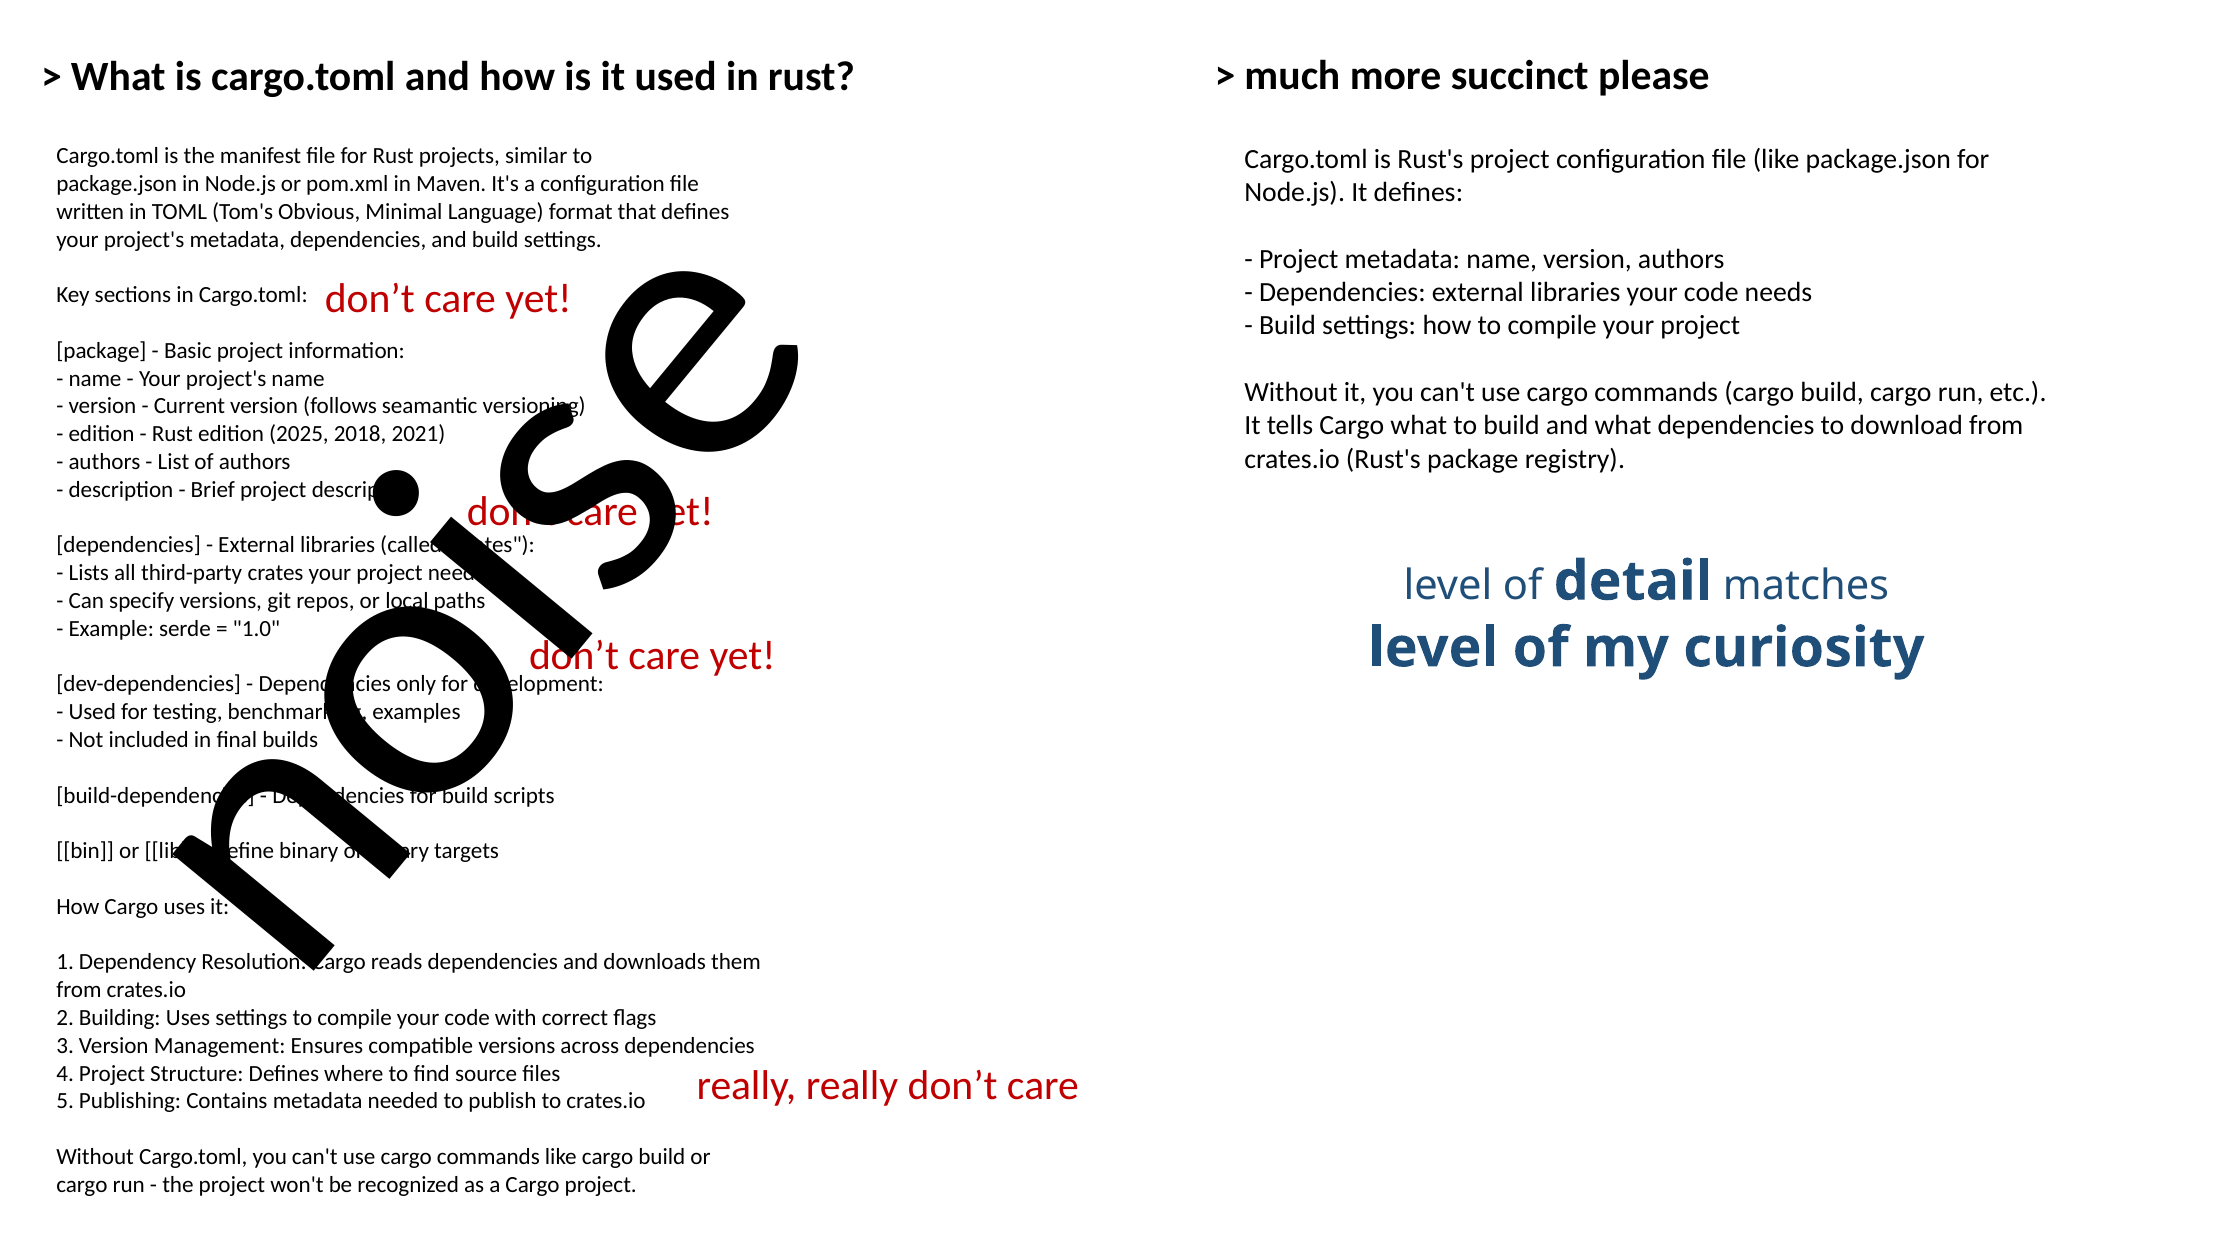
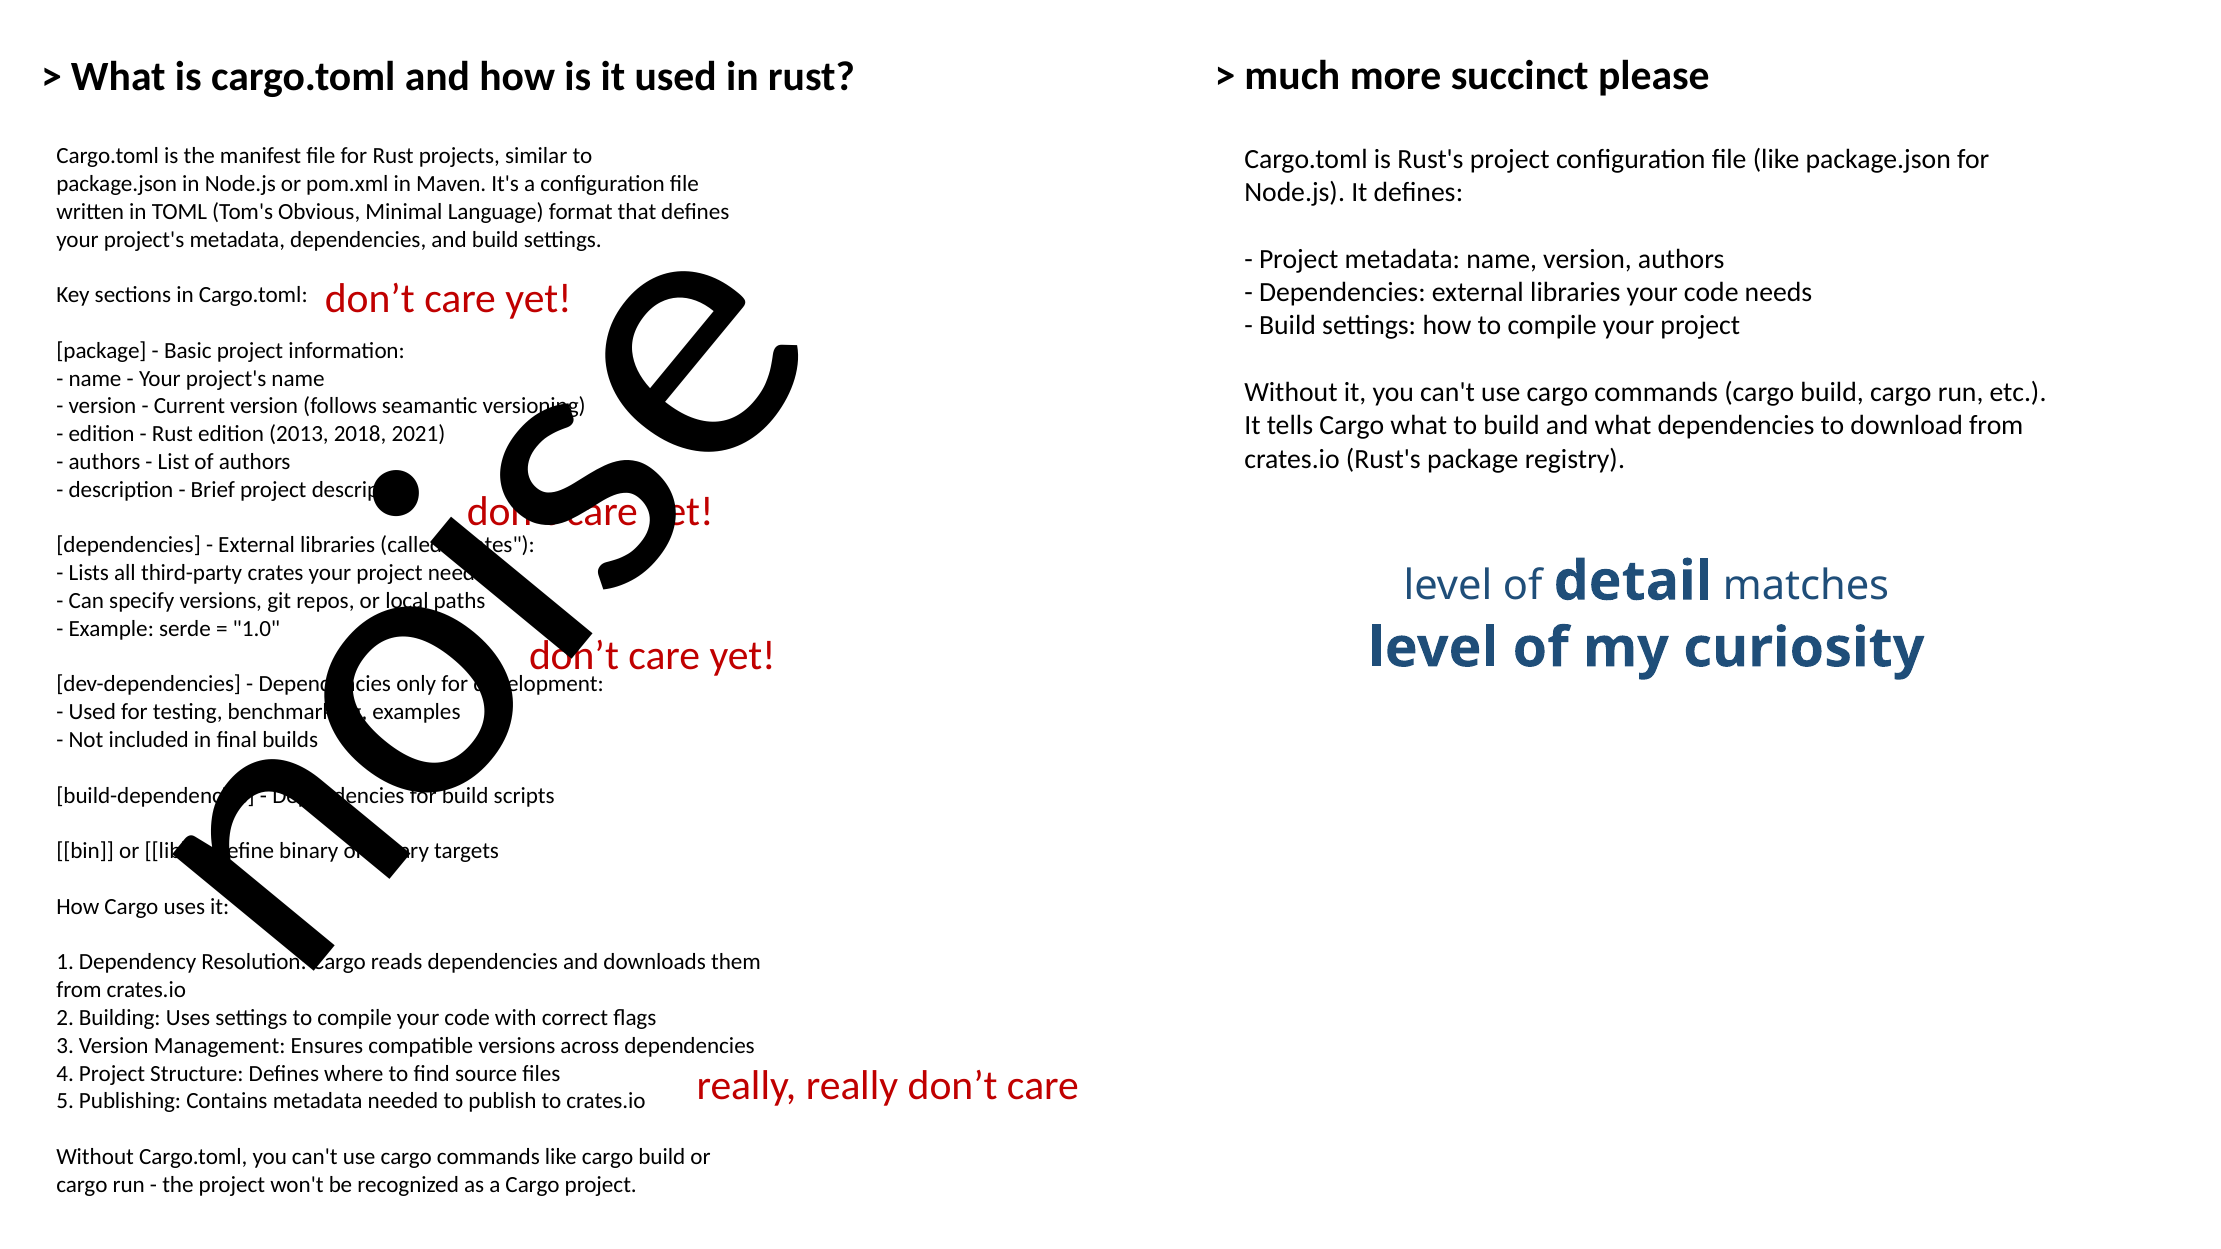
2025: 2025 -> 2013
